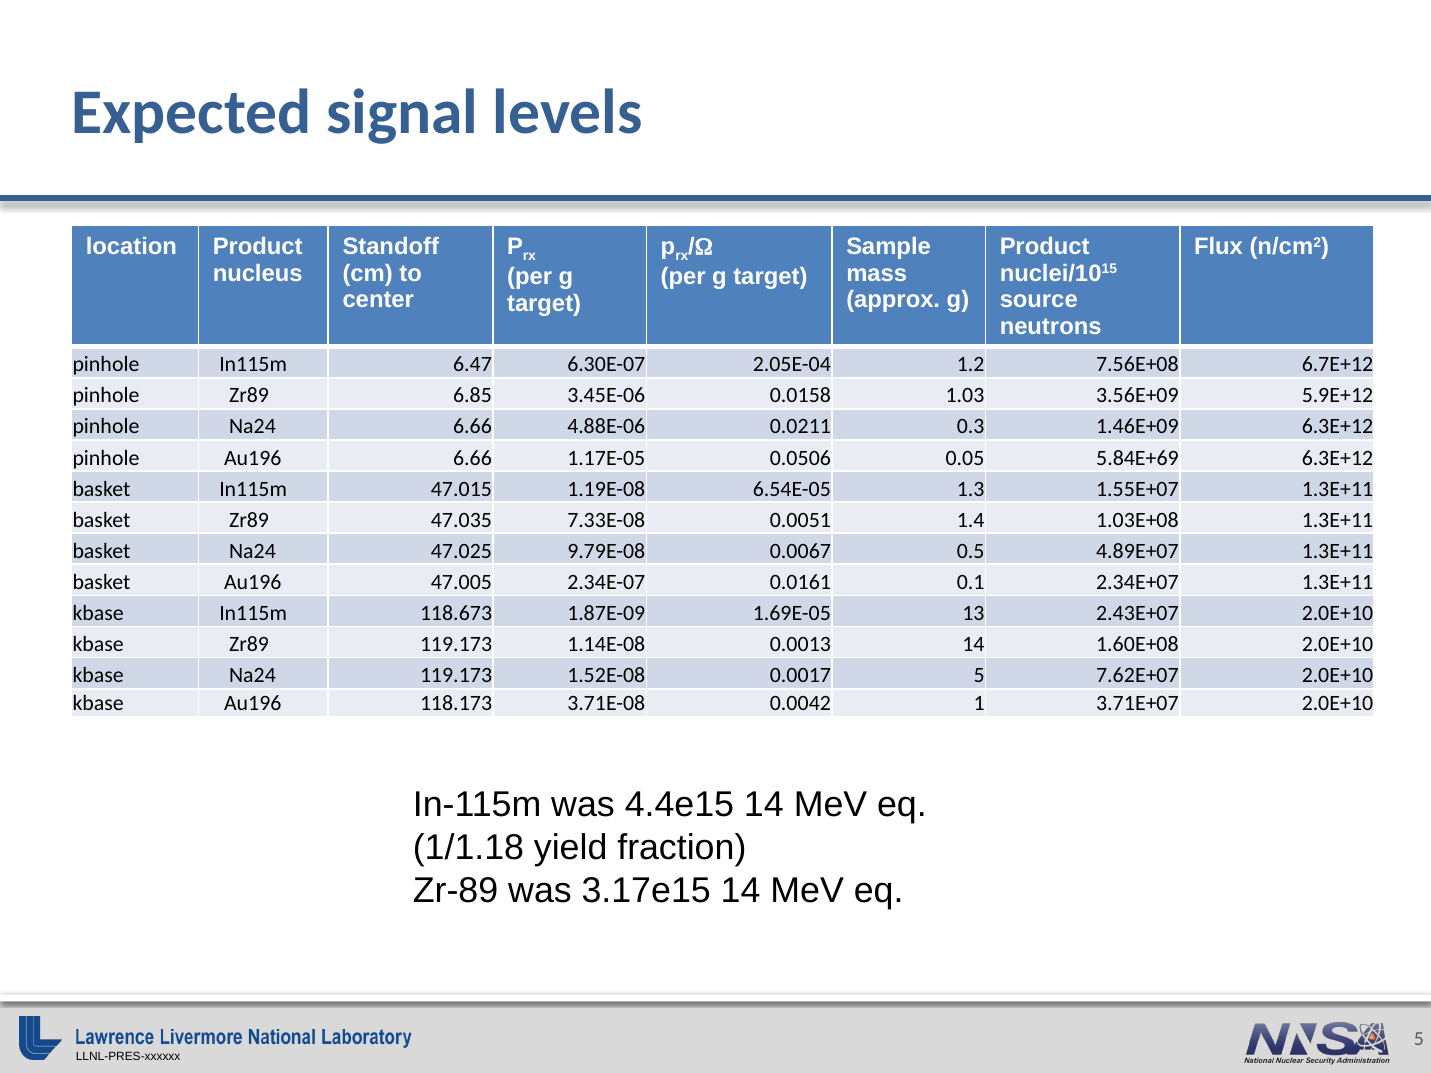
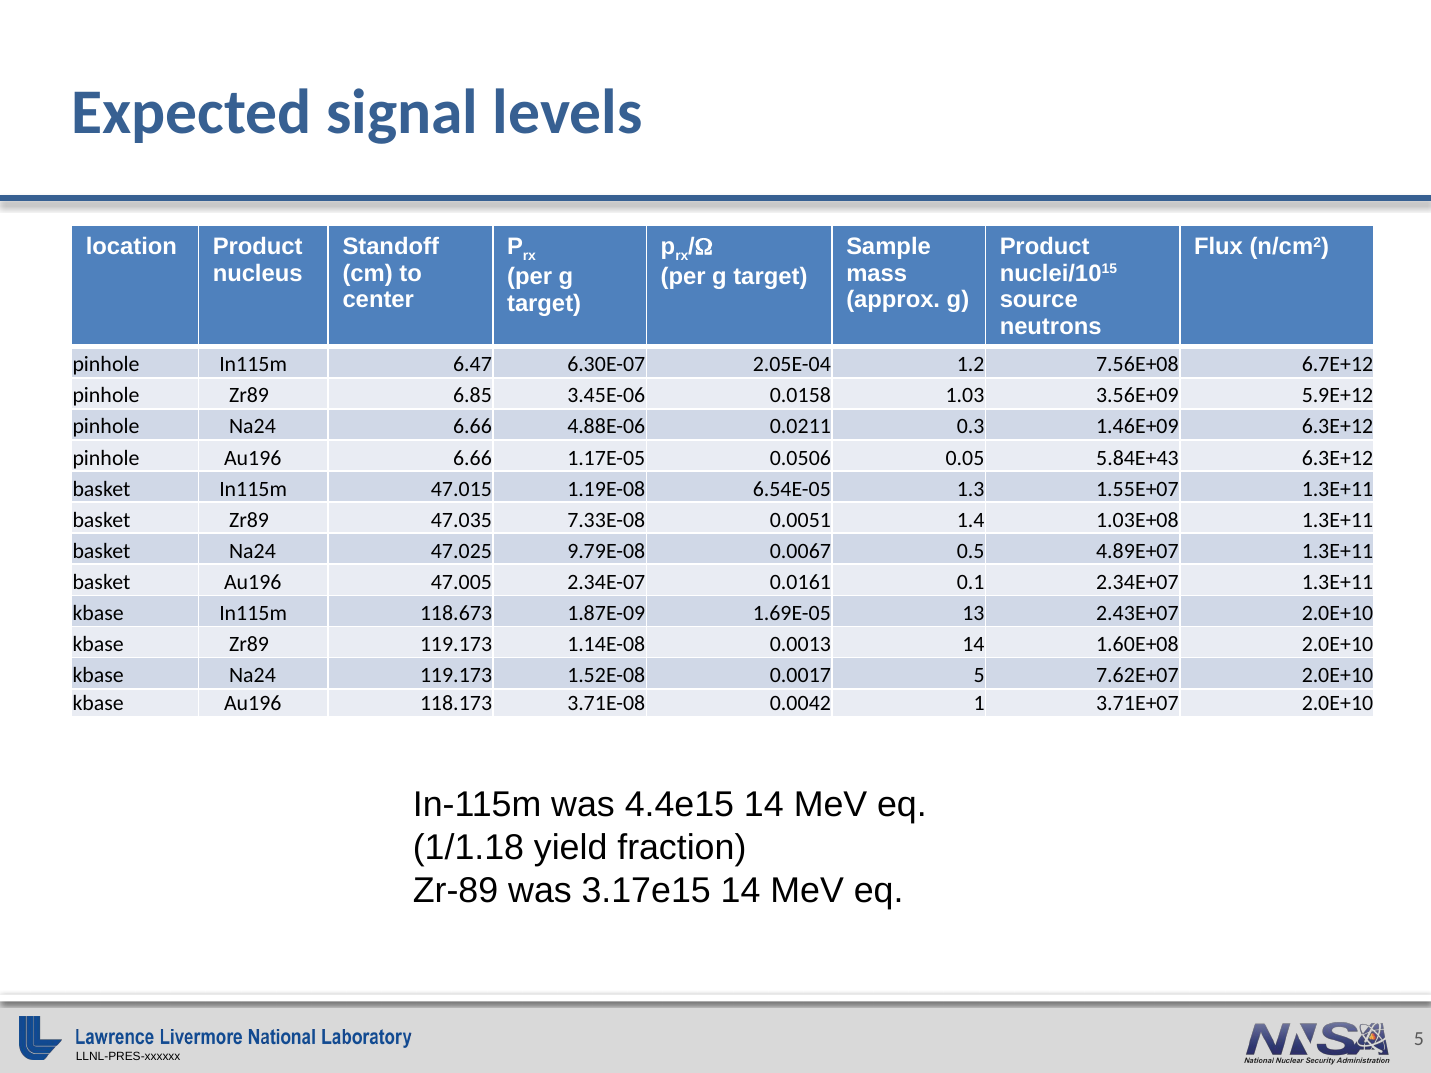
5.84E+69: 5.84E+69 -> 5.84E+43
